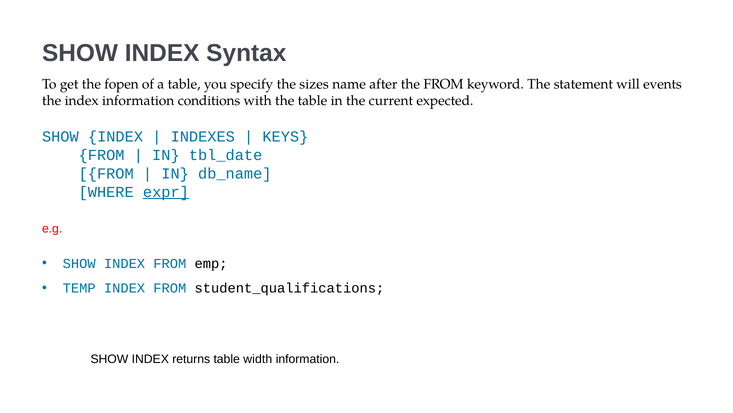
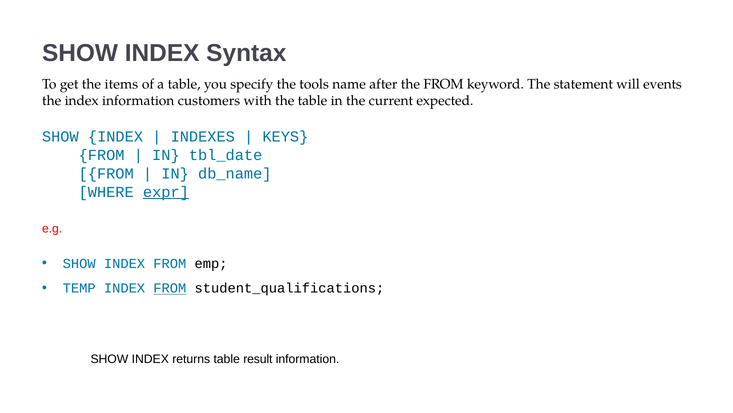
fopen: fopen -> items
sizes: sizes -> tools
conditions: conditions -> customers
FROM at (170, 288) underline: none -> present
width: width -> result
